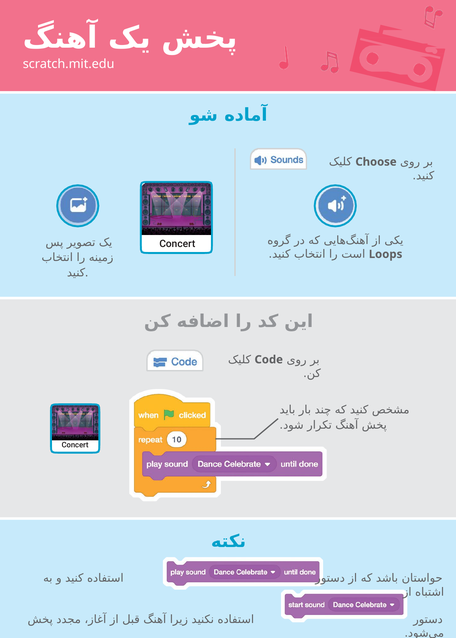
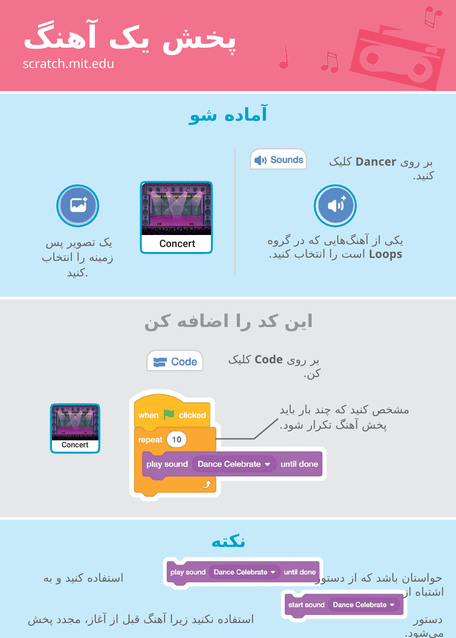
Choose: Choose -> Dancer
